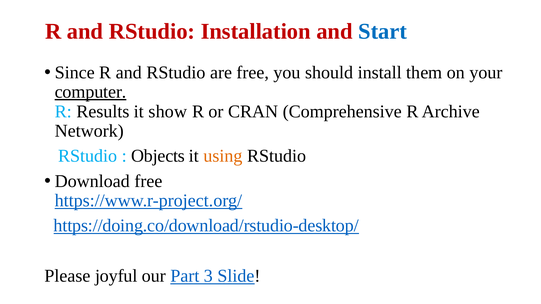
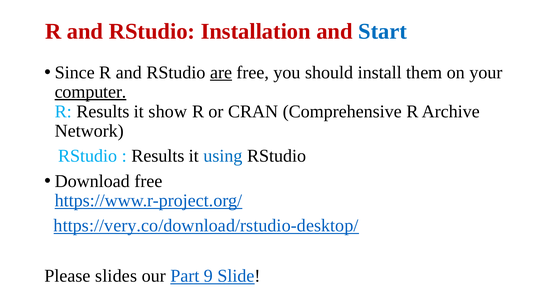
are underline: none -> present
Objects at (158, 156): Objects -> Results
using colour: orange -> blue
https://doing.co/download/rstudio-desktop/: https://doing.co/download/rstudio-desktop/ -> https://very.co/download/rstudio-desktop/
joyful: joyful -> slides
3: 3 -> 9
